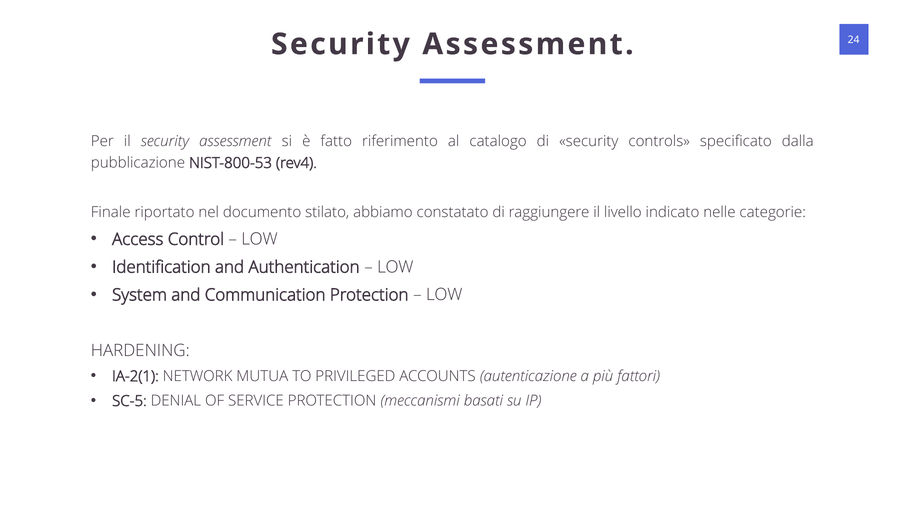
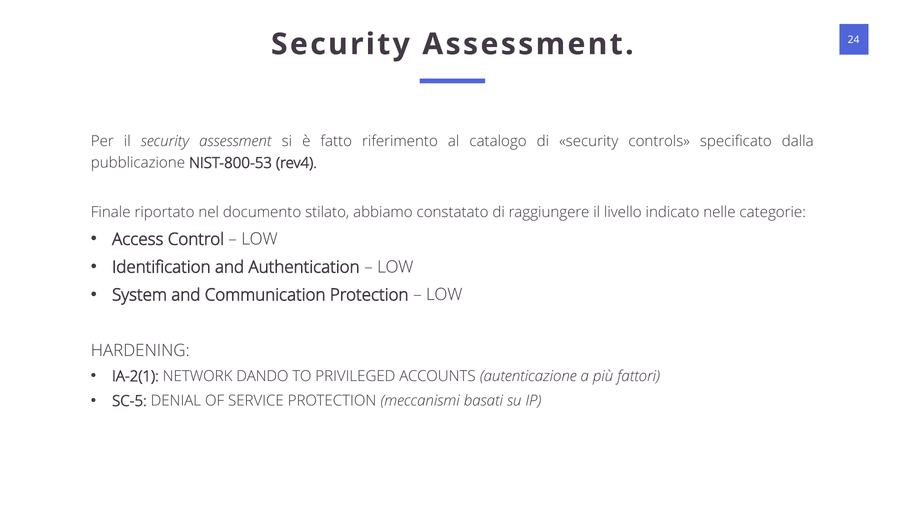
MUTUA: MUTUA -> DANDO
